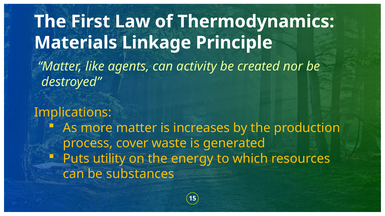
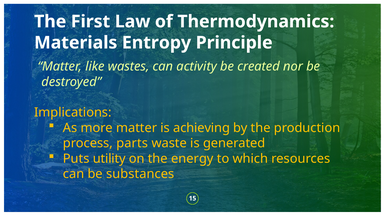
Linkage: Linkage -> Entropy
agents: agents -> wastes
increases: increases -> achieving
cover: cover -> parts
